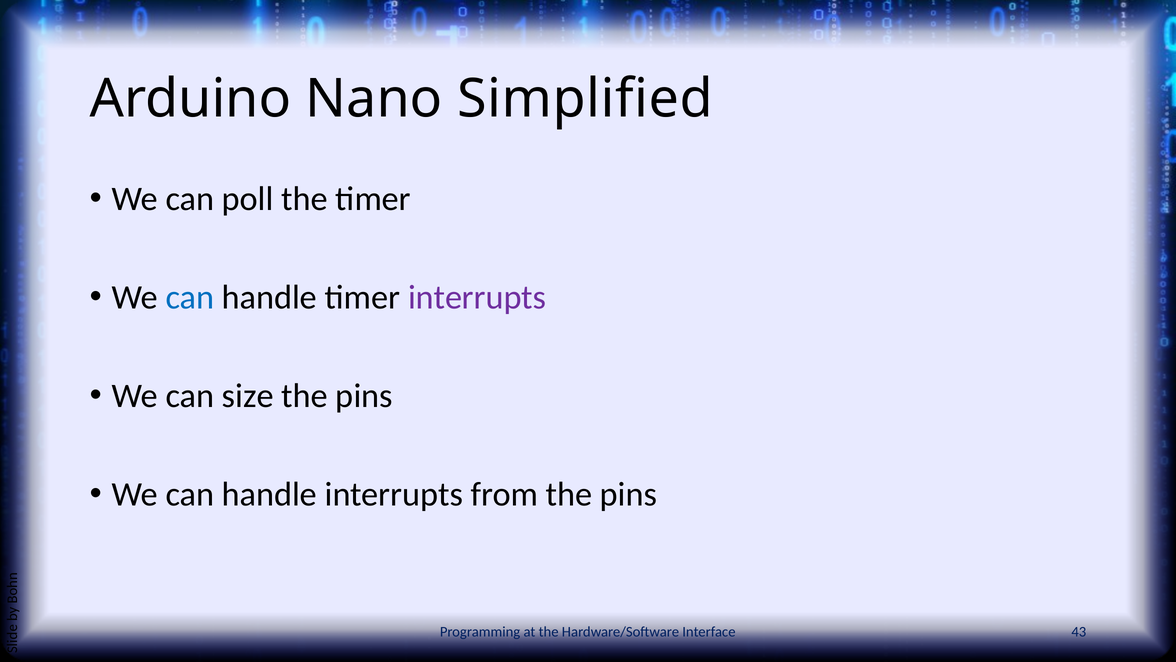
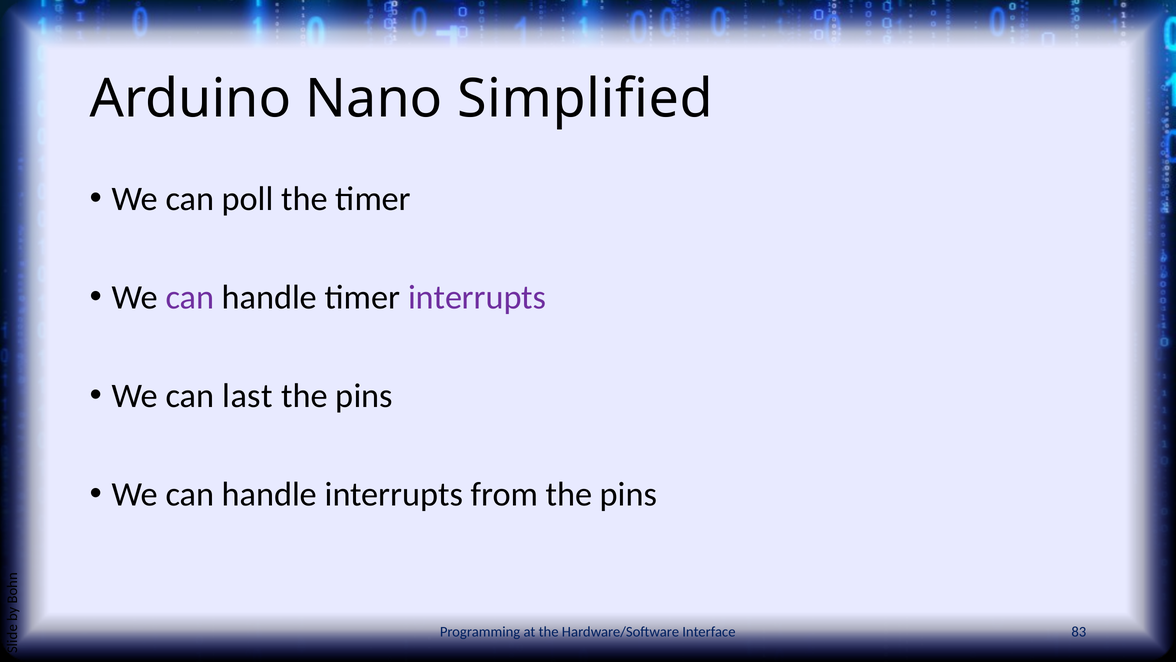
can at (190, 297) colour: blue -> purple
size: size -> last
43: 43 -> 83
